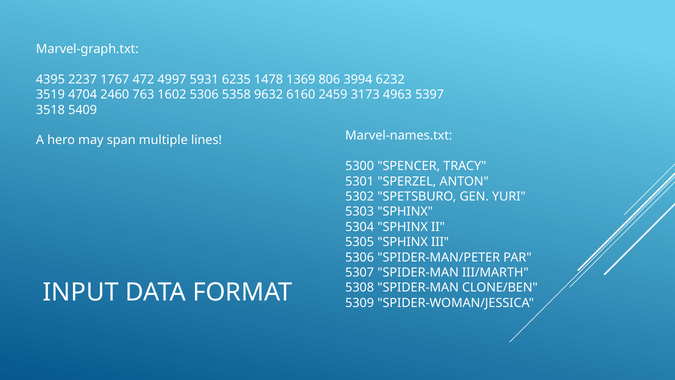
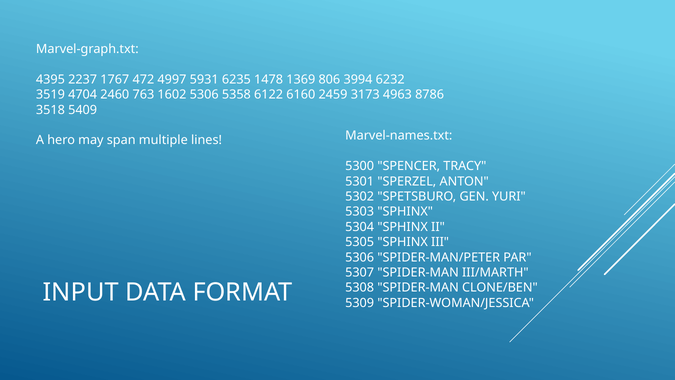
9632: 9632 -> 6122
5397: 5397 -> 8786
